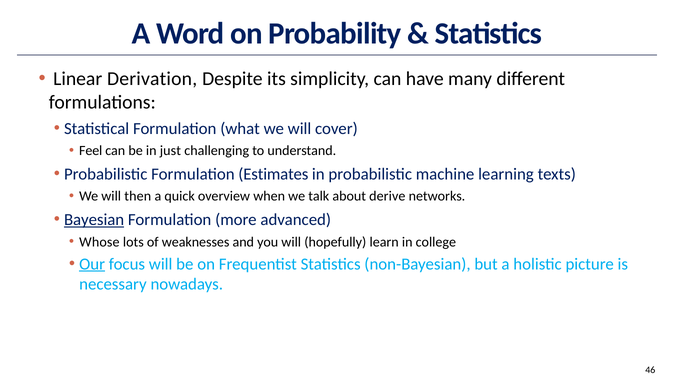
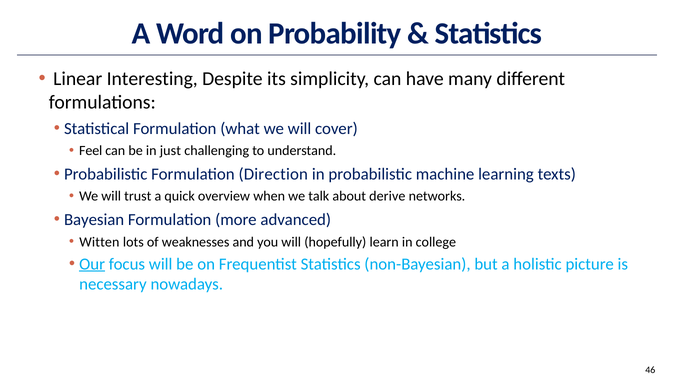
Derivation: Derivation -> Interesting
Estimates: Estimates -> Direction
then: then -> trust
Bayesian underline: present -> none
Whose: Whose -> Witten
